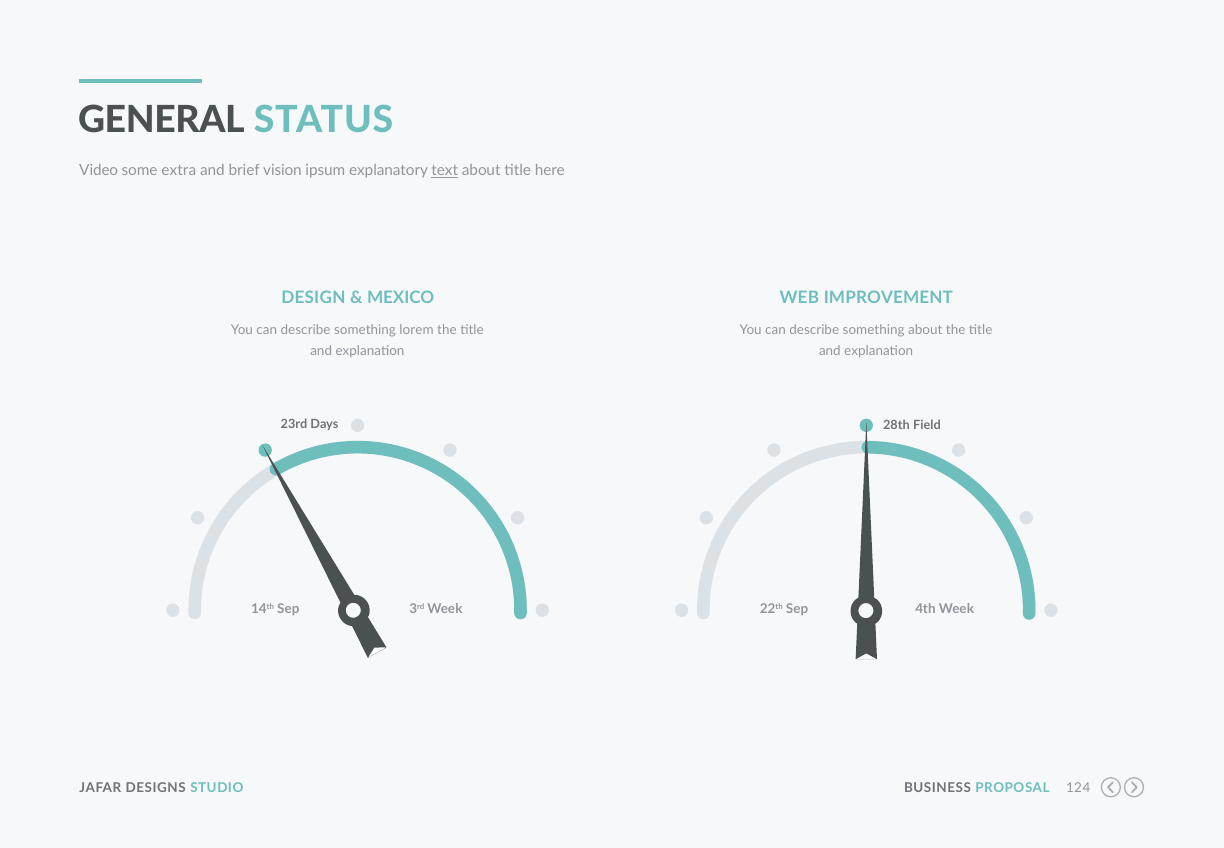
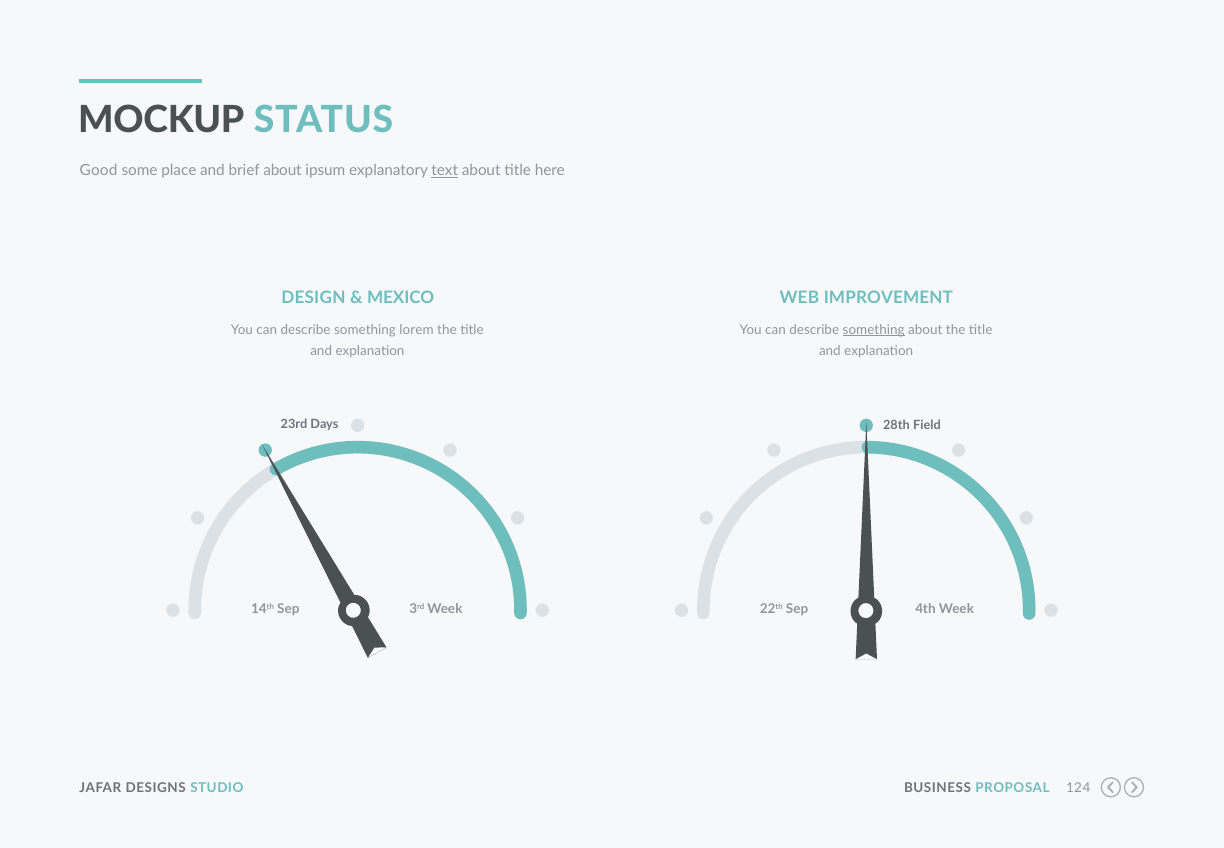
GENERAL: GENERAL -> MOCKUP
Video: Video -> Good
extra: extra -> place
brief vision: vision -> about
something at (874, 330) underline: none -> present
